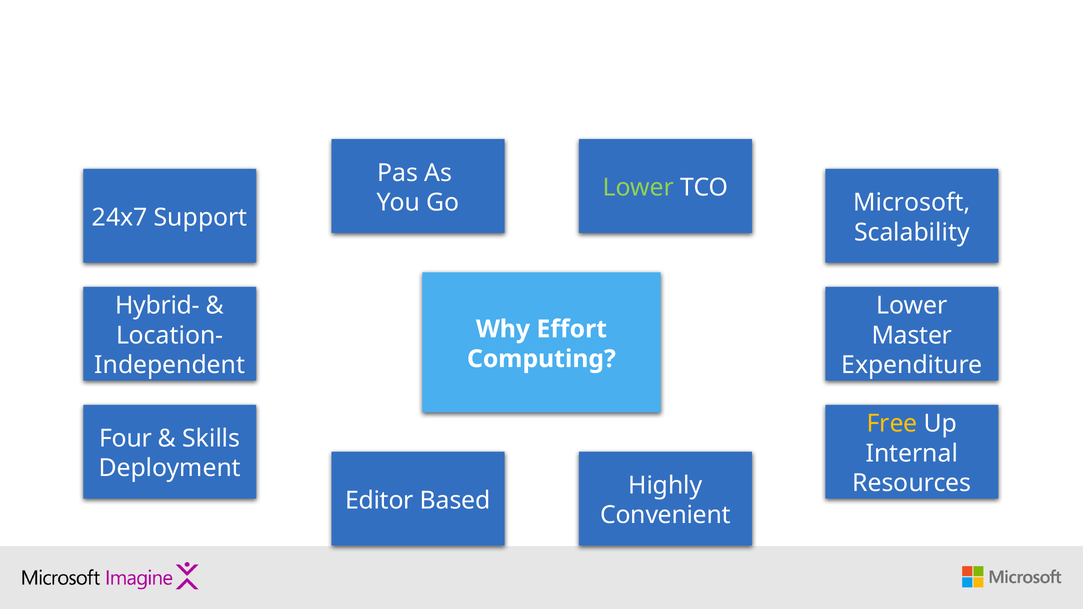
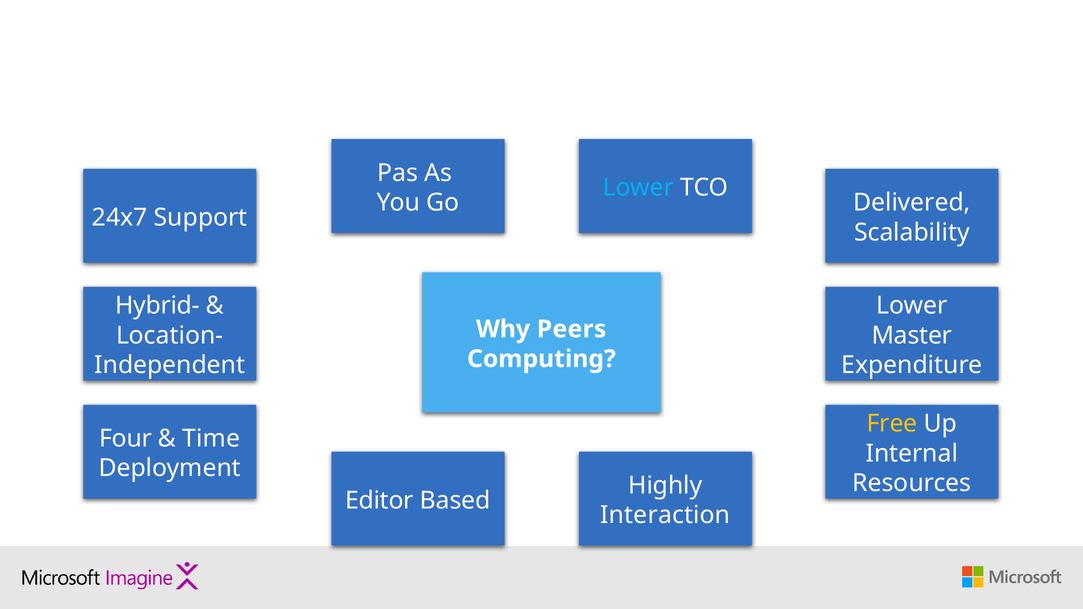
Lower at (638, 188) colour: light green -> light blue
Microsoft: Microsoft -> Delivered
Effort: Effort -> Peers
Skills: Skills -> Time
Convenient: Convenient -> Interaction
